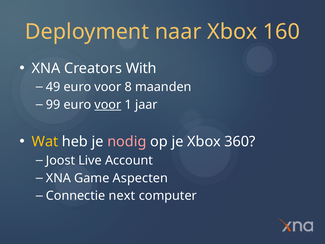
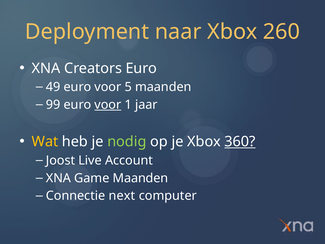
160: 160 -> 260
Creators With: With -> Euro
8: 8 -> 5
nodig colour: pink -> light green
360 underline: none -> present
Game Aspecten: Aspecten -> Maanden
